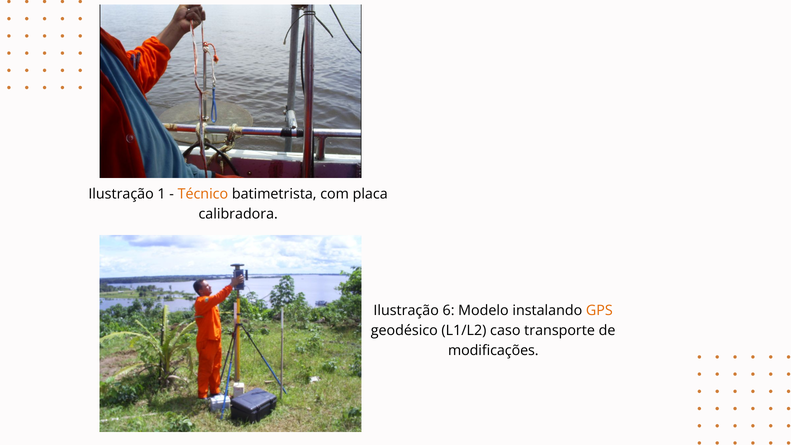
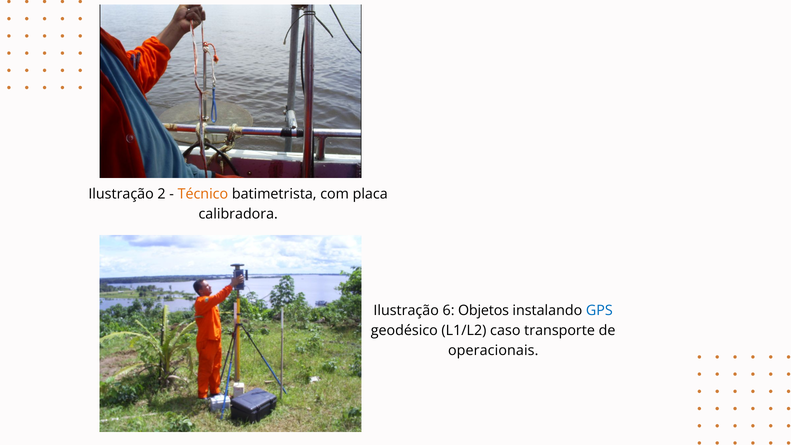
1: 1 -> 2
Modelo: Modelo -> Objetos
GPS colour: orange -> blue
modificações: modificações -> operacionais
